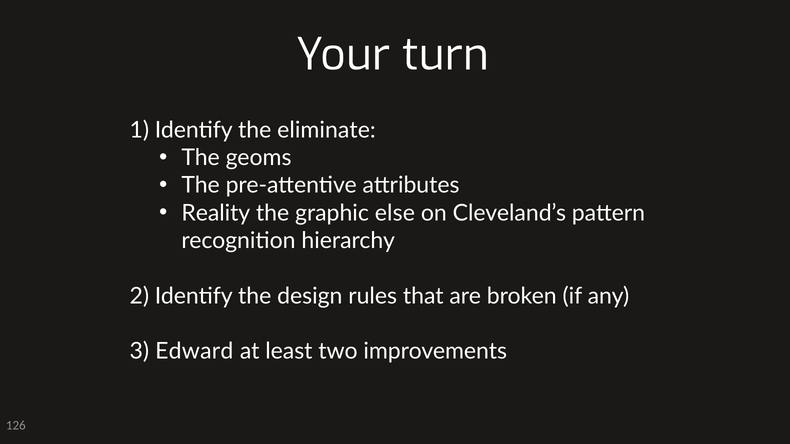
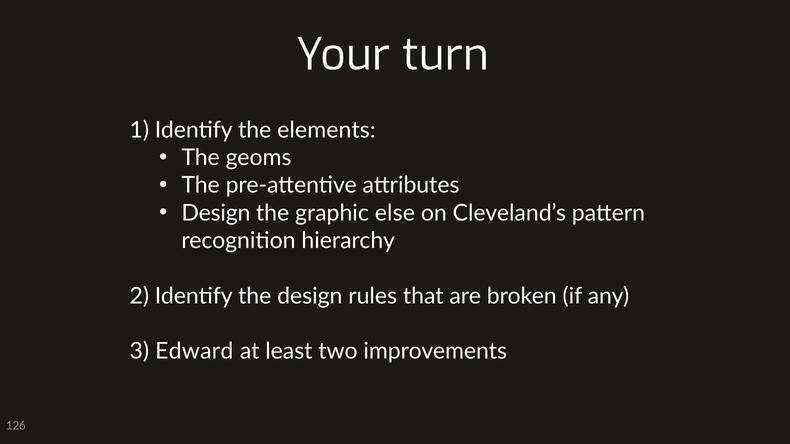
eliminate: eliminate -> elements
Reality at (216, 213): Reality -> Design
